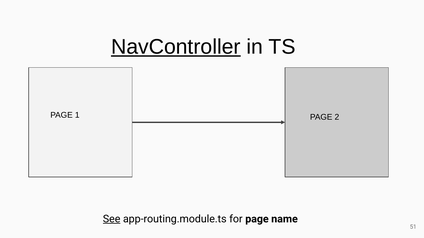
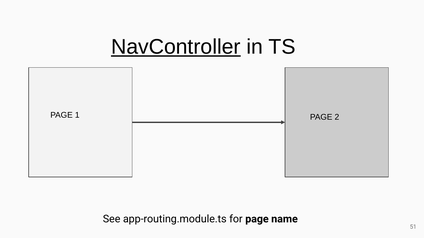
See underline: present -> none
